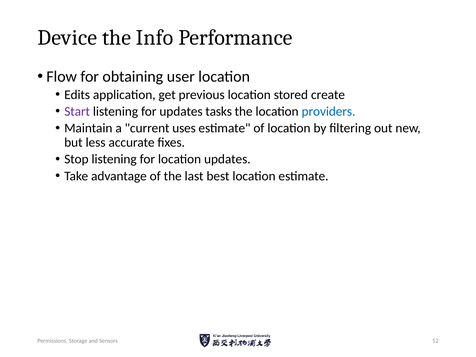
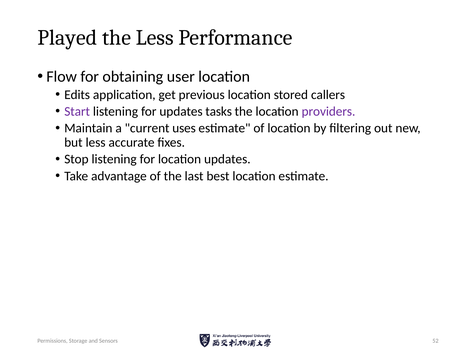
Device: Device -> Played
the Info: Info -> Less
create: create -> callers
providers colour: blue -> purple
